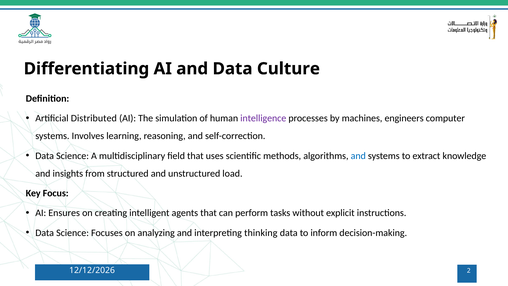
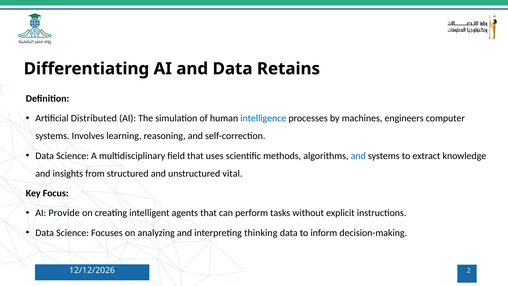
Culture: Culture -> Retains
intelligence colour: purple -> blue
load: load -> vital
Ensures: Ensures -> Provide
